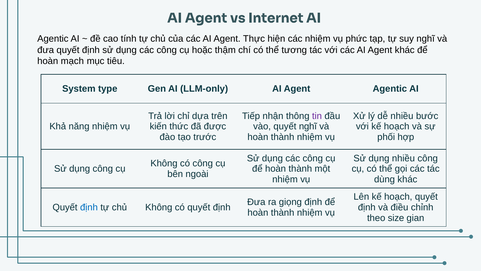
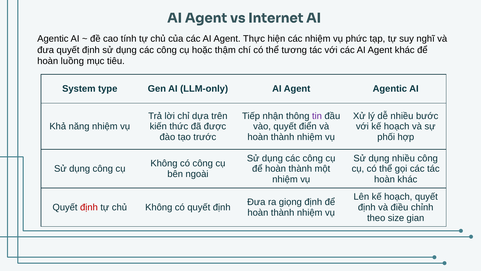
mạch: mạch -> luồng
quyết nghĩ: nghĩ -> điển
dùng at (385, 179): dùng -> hoàn
định at (89, 207) colour: blue -> red
